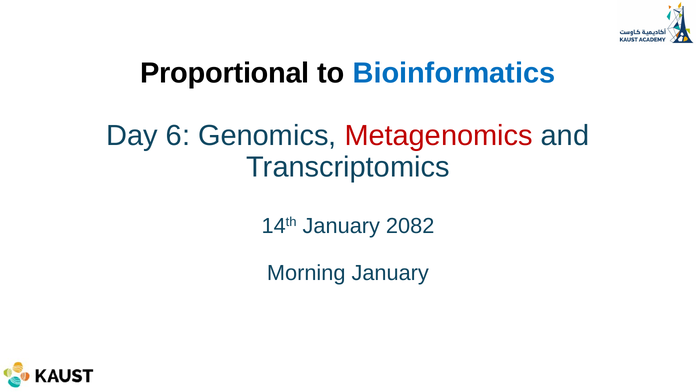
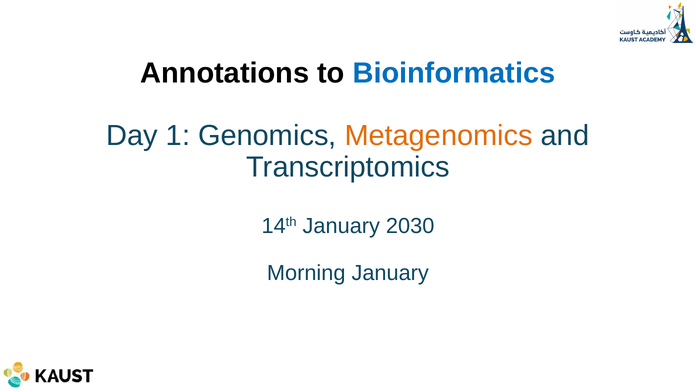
Proportional: Proportional -> Annotations
6: 6 -> 1
Metagenomics colour: red -> orange
2082: 2082 -> 2030
